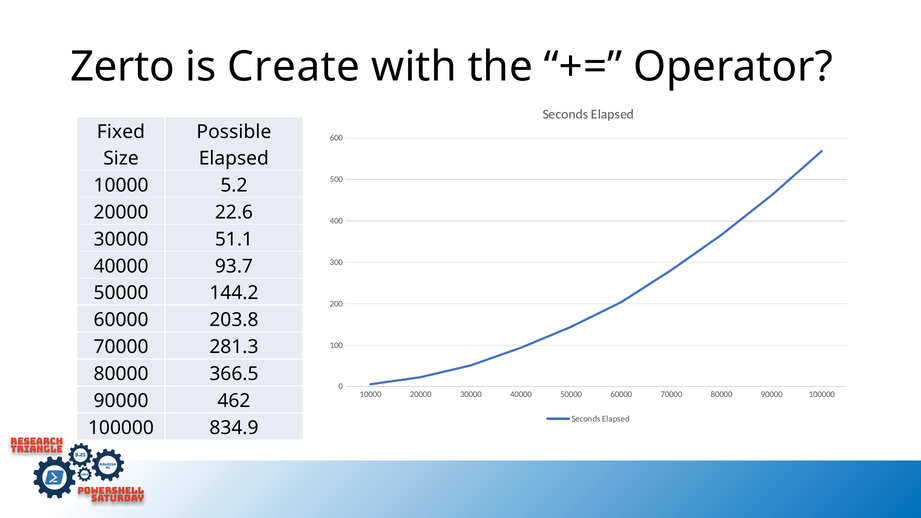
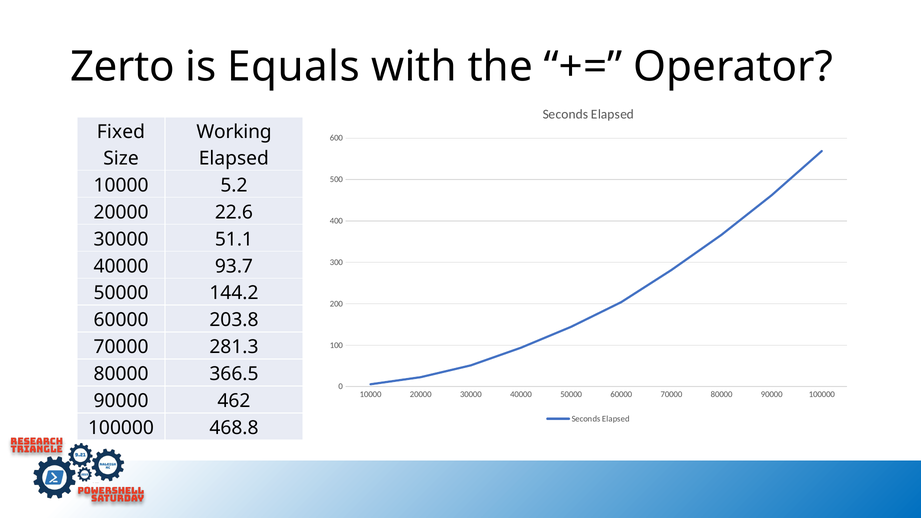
Create: Create -> Equals
Possible: Possible -> Working
834.9: 834.9 -> 468.8
